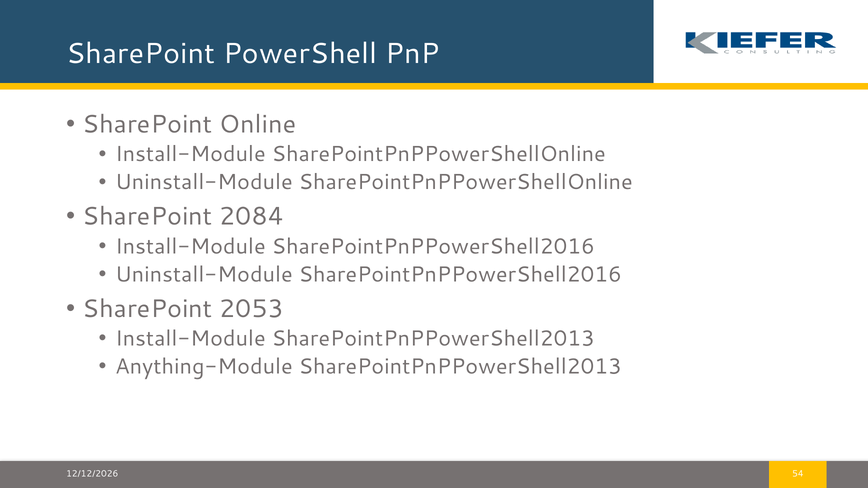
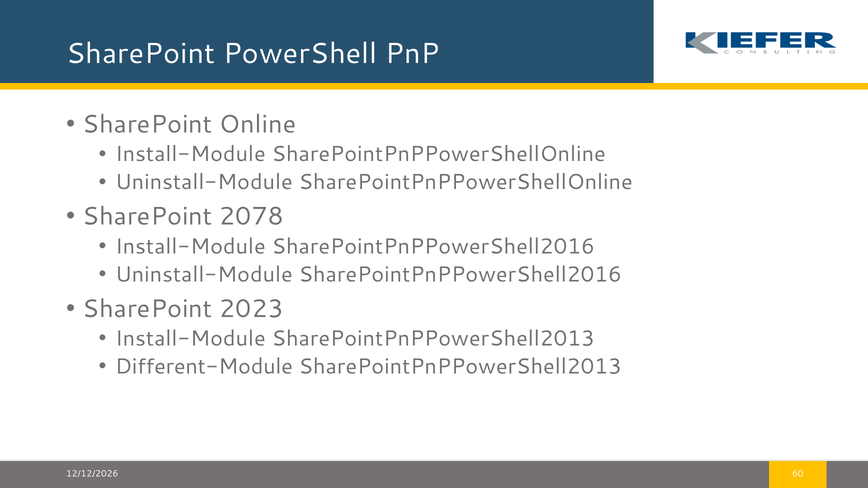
2084: 2084 -> 2078
2053: 2053 -> 2023
Anything-Module: Anything-Module -> Different-Module
54: 54 -> 60
